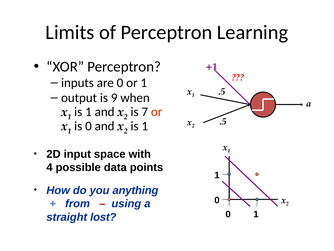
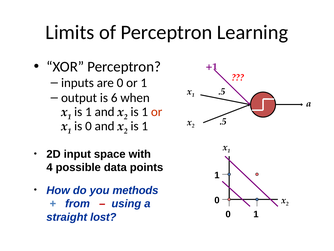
9: 9 -> 6
7 at (145, 112): 7 -> 1
anything: anything -> methods
